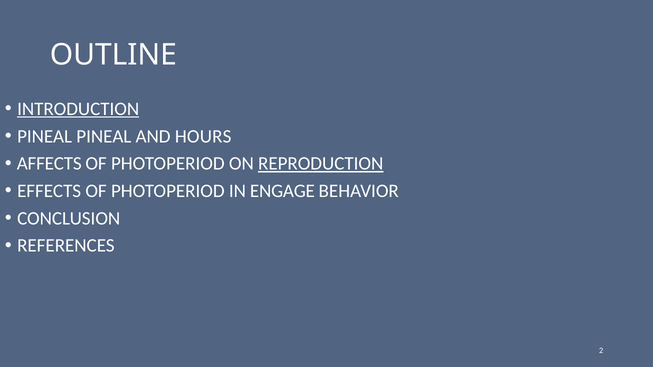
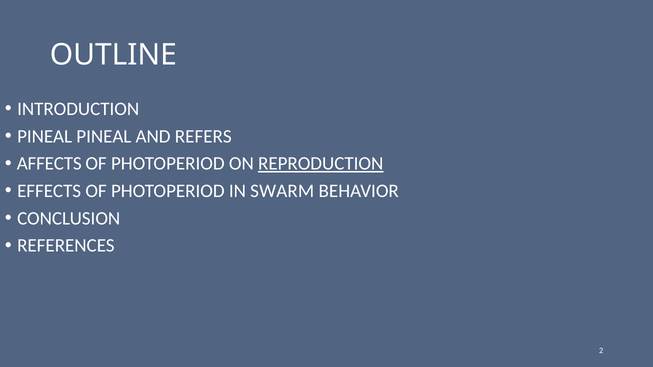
INTRODUCTION underline: present -> none
HOURS: HOURS -> REFERS
ENGAGE: ENGAGE -> SWARM
